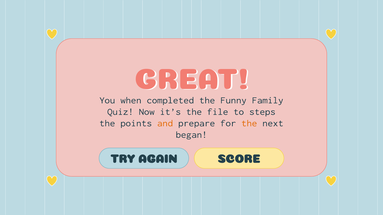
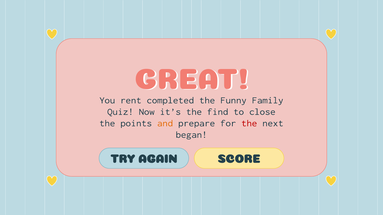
when: when -> rent
file: file -> find
steps: steps -> close
the at (249, 123) colour: orange -> red
